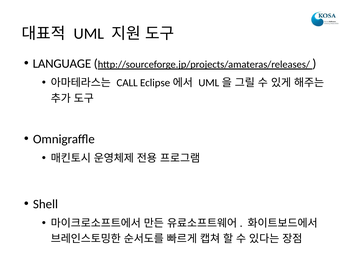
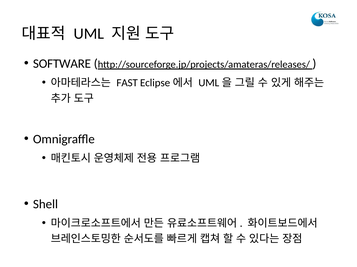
LANGUAGE: LANGUAGE -> SOFTWARE
CALL: CALL -> FAST
